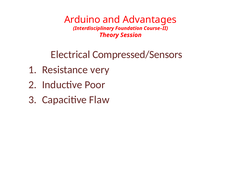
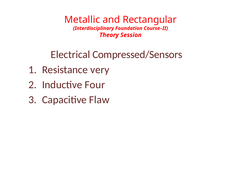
Arduino: Arduino -> Metallic
Advantages: Advantages -> Rectangular
Poor: Poor -> Four
